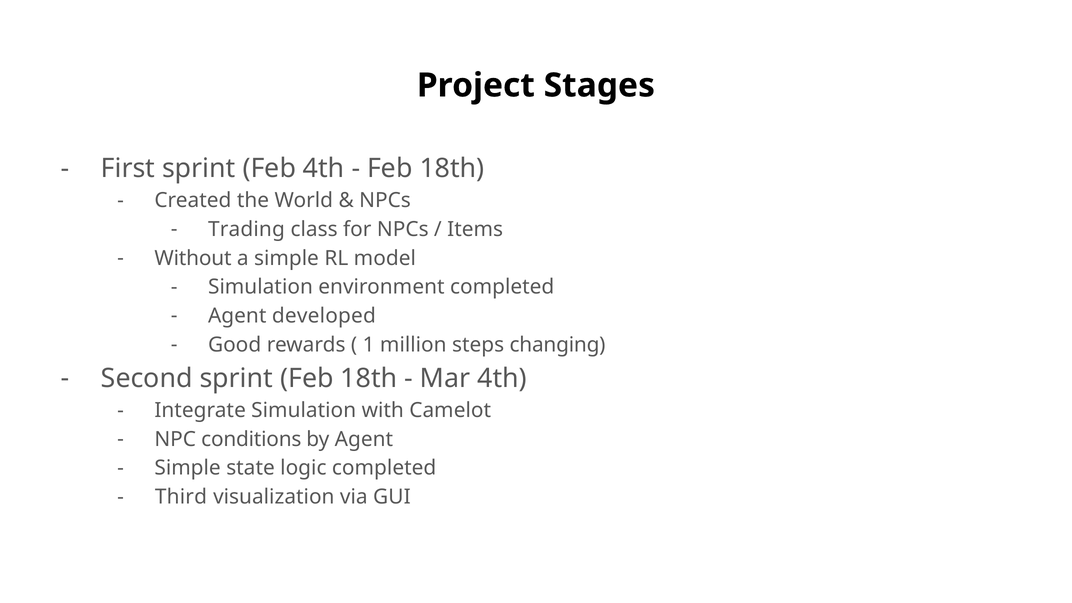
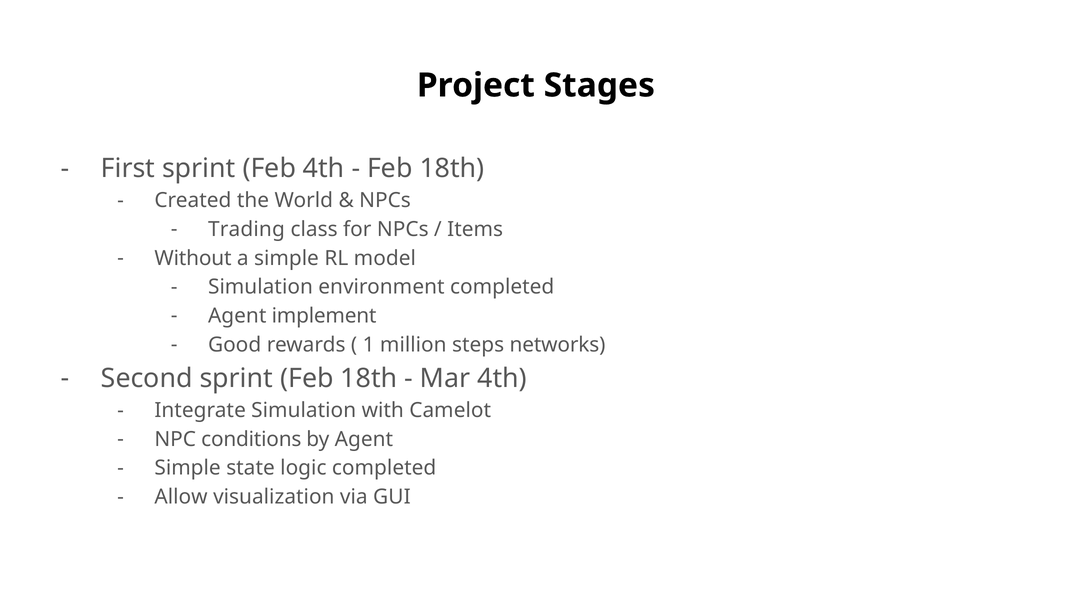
developed: developed -> implement
changing: changing -> networks
Third: Third -> Allow
